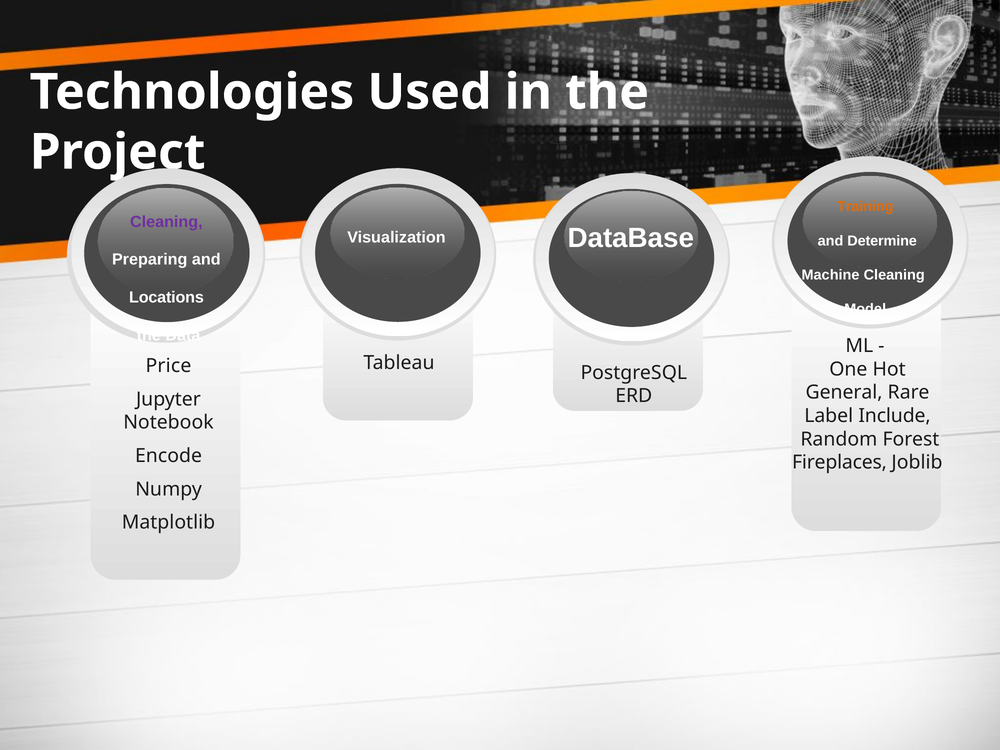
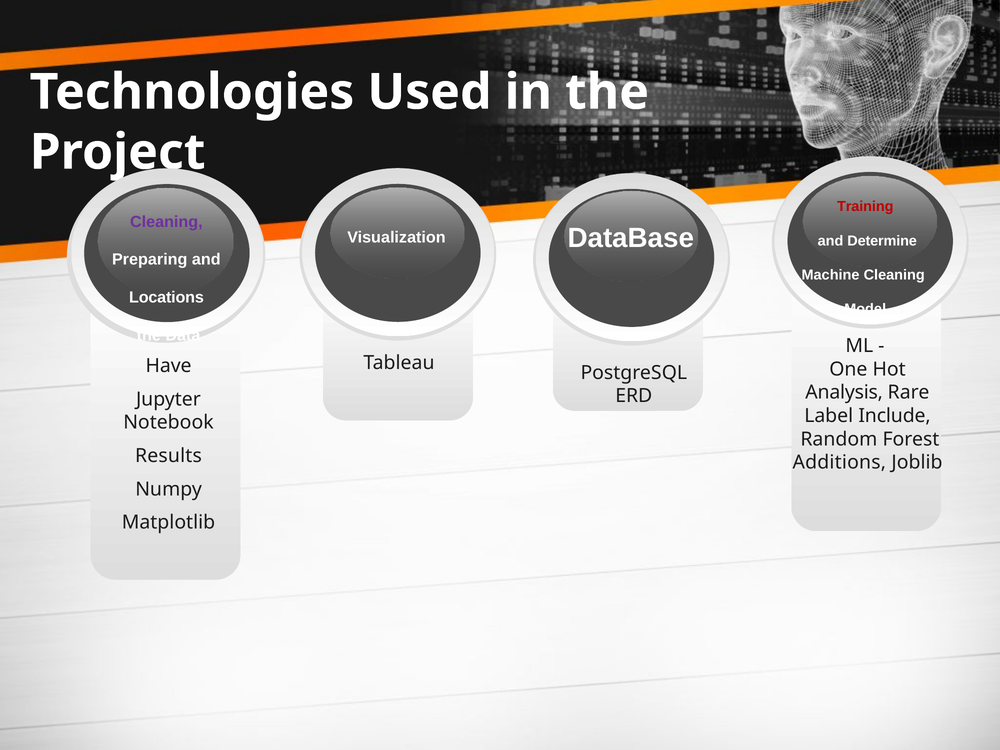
Training colour: orange -> red
Price: Price -> Have
General: General -> Analysis
Encode: Encode -> Results
Fireplaces: Fireplaces -> Additions
